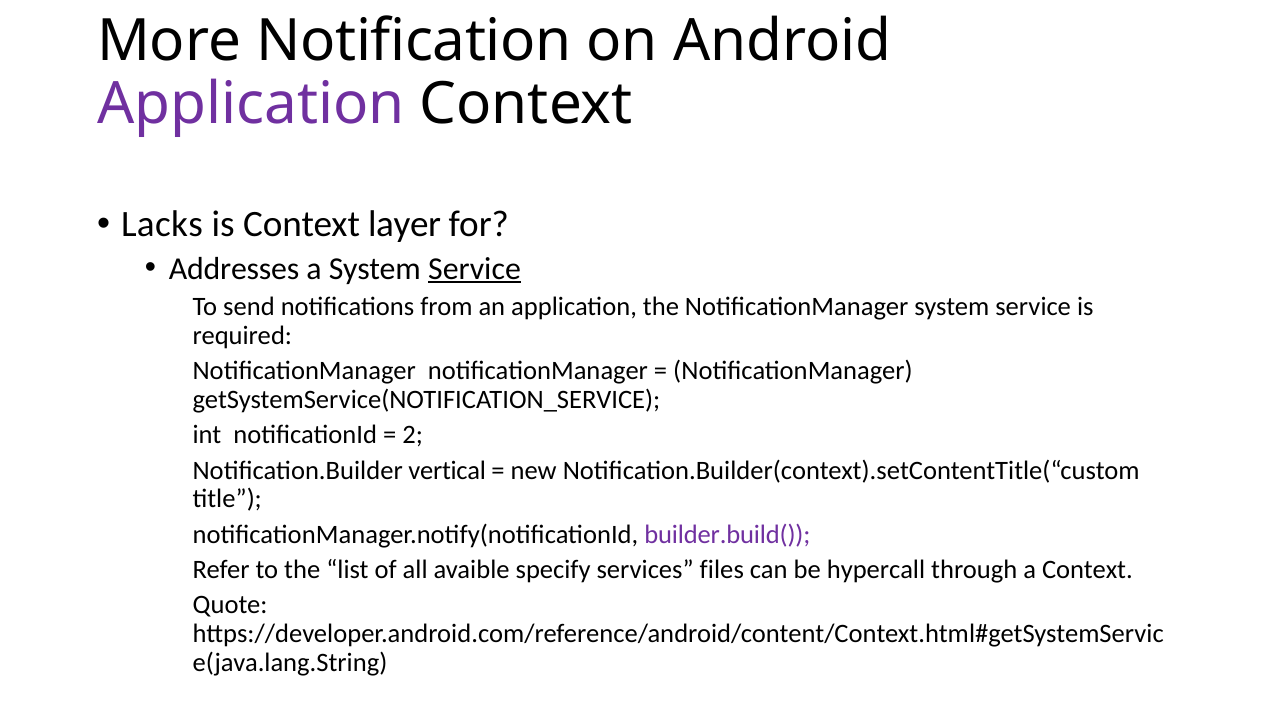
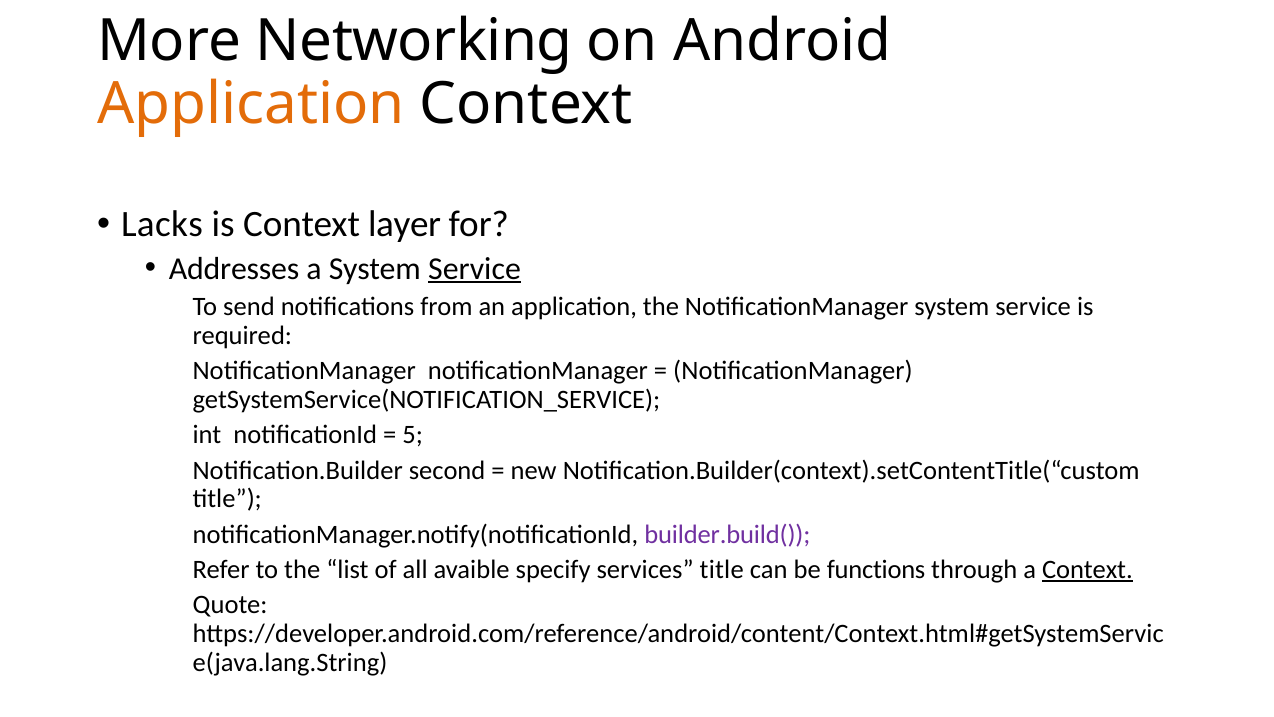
Notification: Notification -> Networking
Application at (251, 104) colour: purple -> orange
2: 2 -> 5
vertical: vertical -> second
services files: files -> title
hypercall: hypercall -> functions
Context at (1087, 569) underline: none -> present
